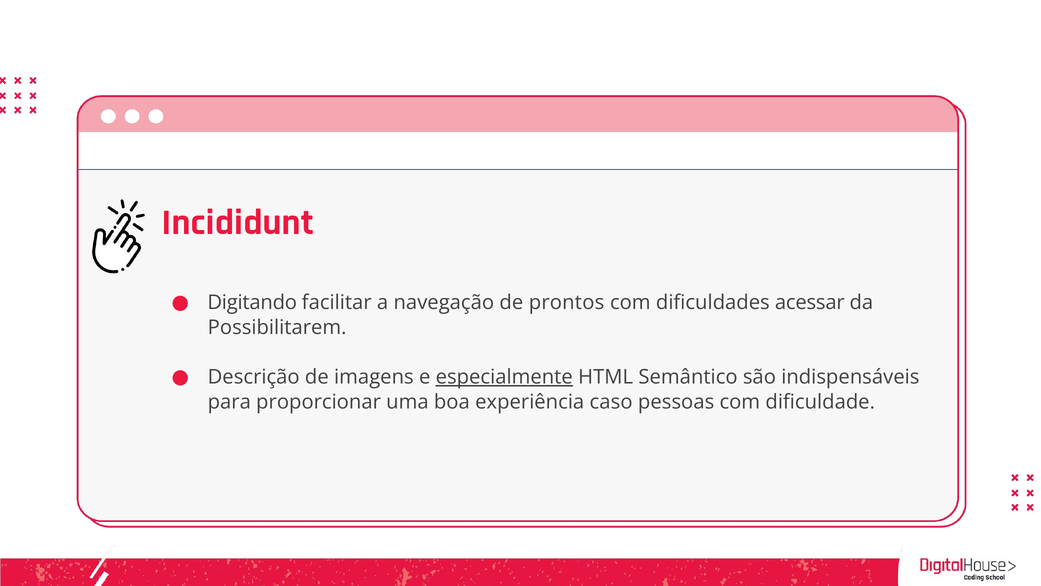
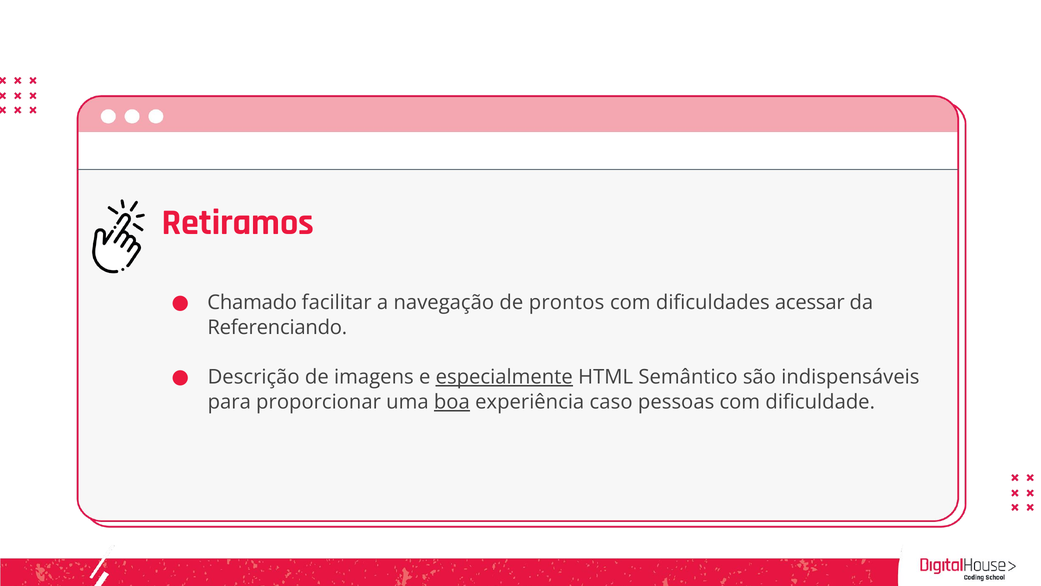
Incididunt: Incididunt -> Retiramos
Digitando: Digitando -> Chamado
Possibilitarem: Possibilitarem -> Referenciando
boa underline: none -> present
